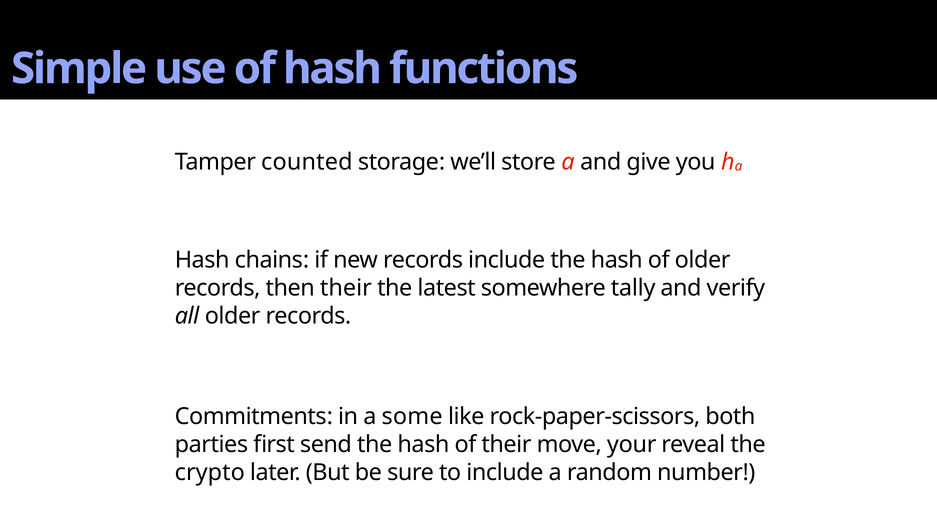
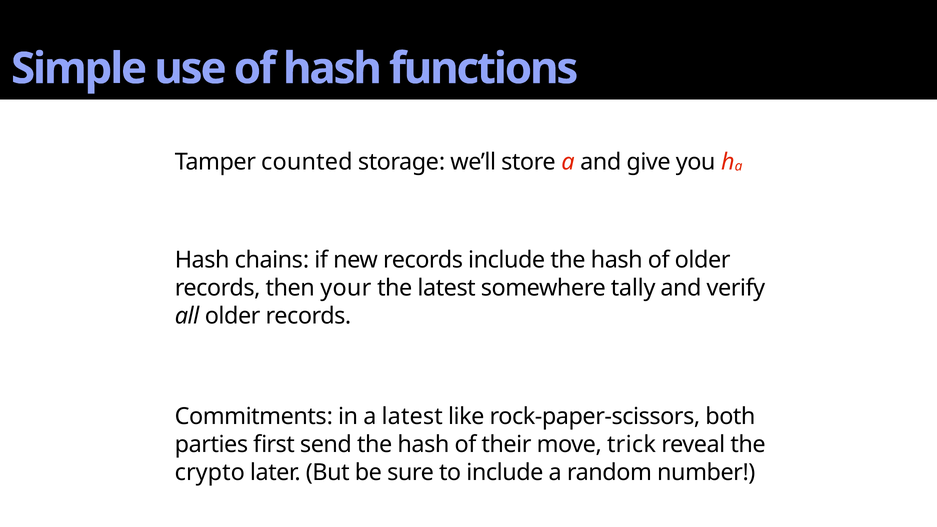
then their: their -> your
a some: some -> latest
your: your -> trick
